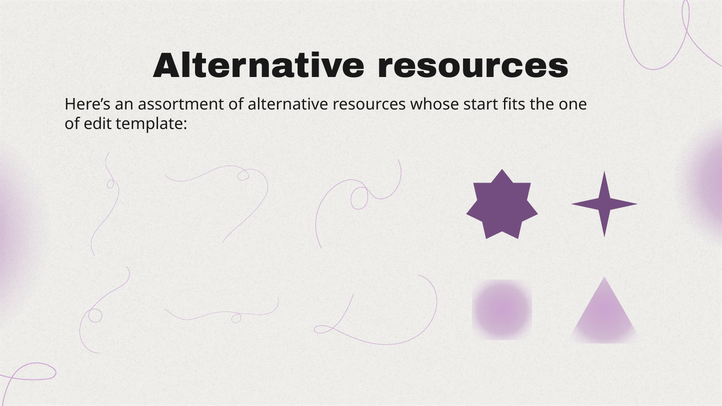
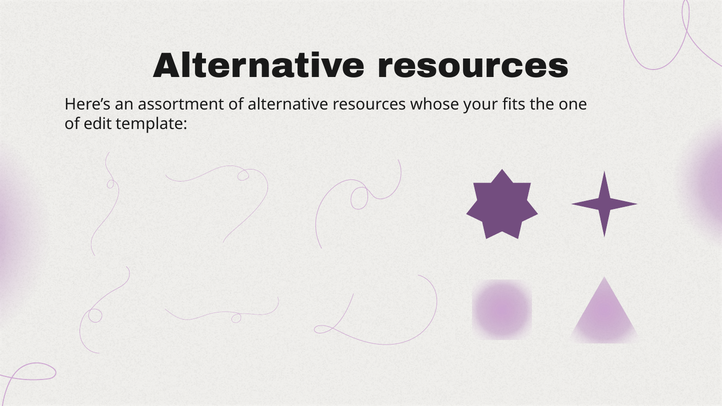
start: start -> your
